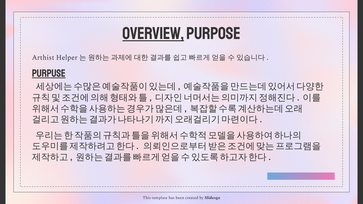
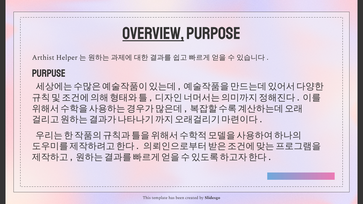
PURPUSE underline: present -> none
